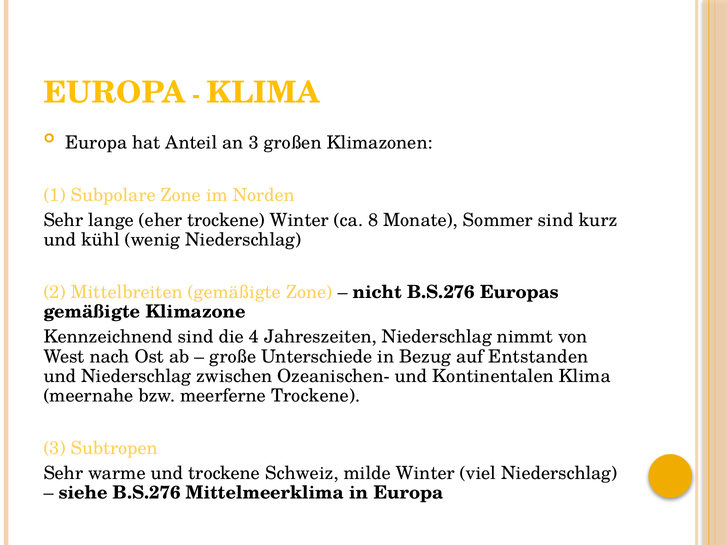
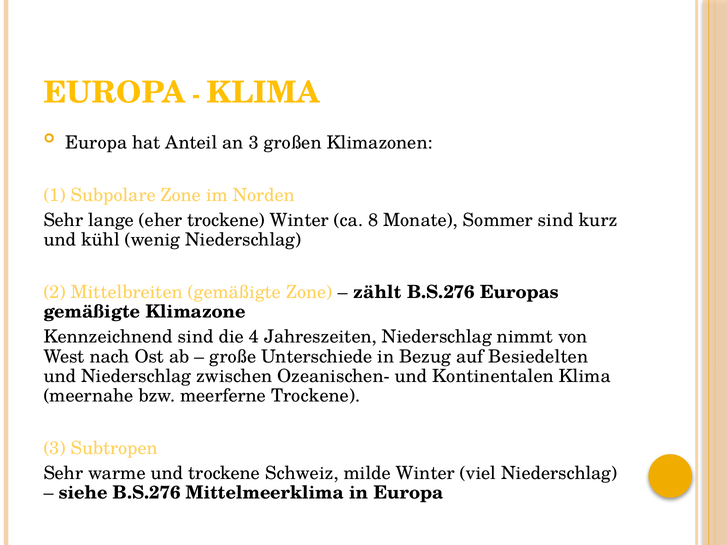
nicht: nicht -> zählt
Entstanden: Entstanden -> Besiedelten
